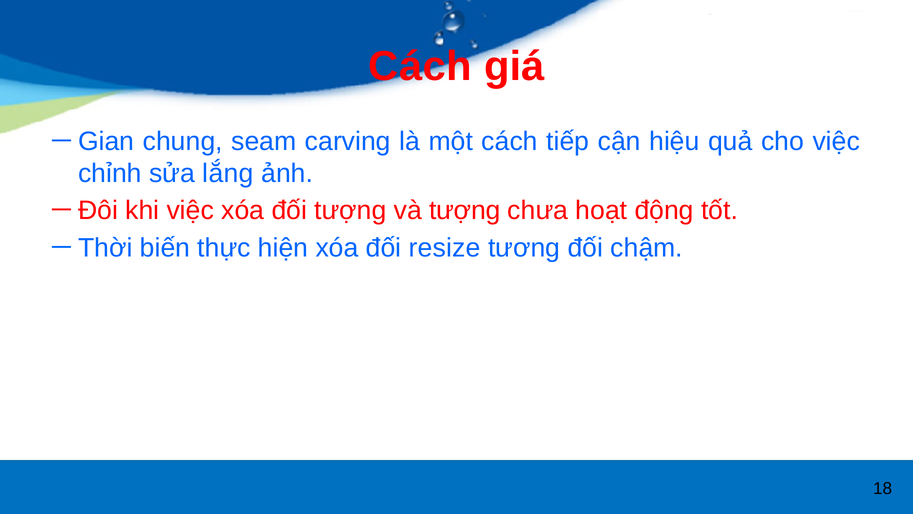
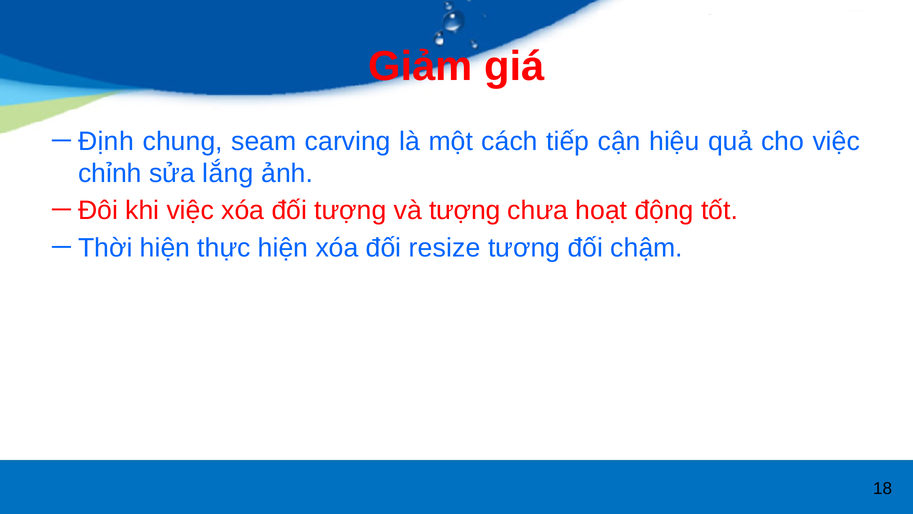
Cách at (420, 66): Cách -> Giảm
Gian: Gian -> Định
Thời biến: biến -> hiện
